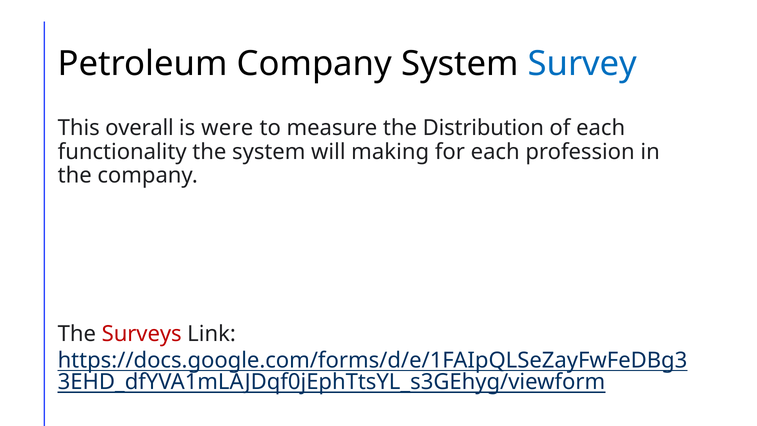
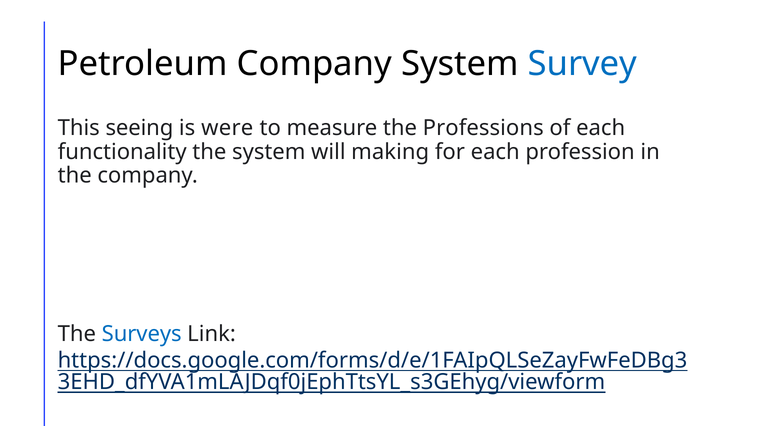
overall: overall -> seeing
Distribution: Distribution -> Professions
Surveys colour: red -> blue
